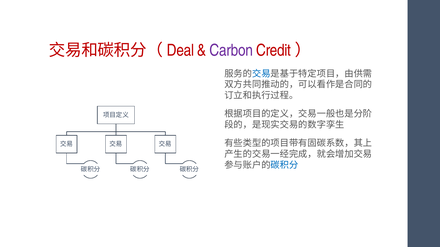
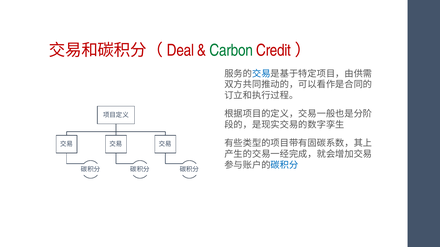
Carbon colour: purple -> green
